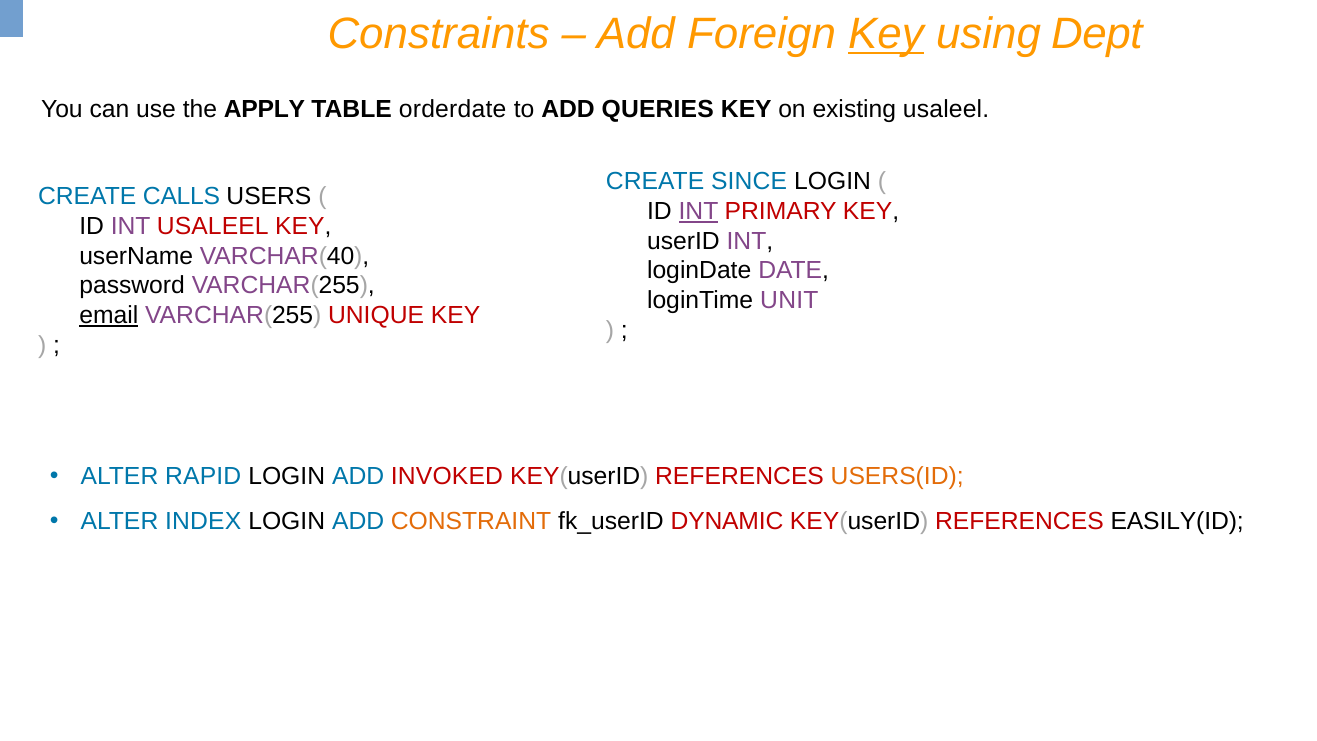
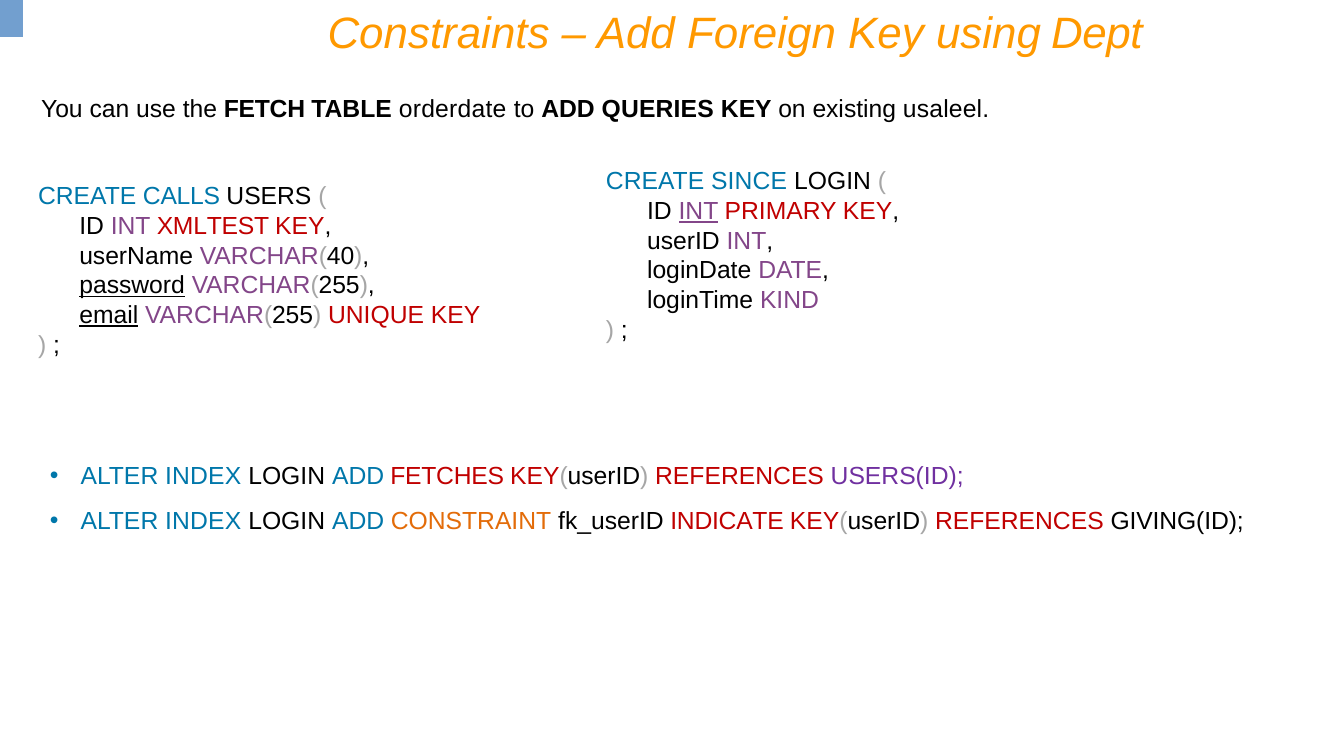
Key at (886, 34) underline: present -> none
APPLY: APPLY -> FETCH
INT USALEEL: USALEEL -> XMLTEST
password underline: none -> present
UNIT: UNIT -> KIND
RAPID at (203, 477): RAPID -> INDEX
INVOKED: INVOKED -> FETCHES
USERS(ID colour: orange -> purple
DYNAMIC: DYNAMIC -> INDICATE
EASILY(ID: EASILY(ID -> GIVING(ID
